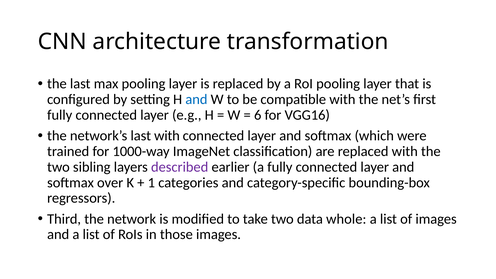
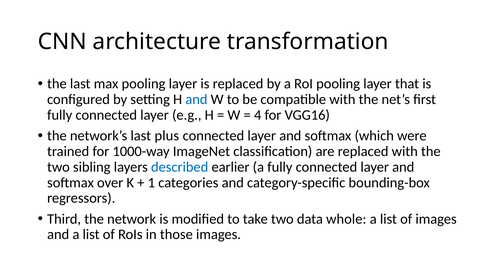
6: 6 -> 4
last with: with -> plus
described colour: purple -> blue
